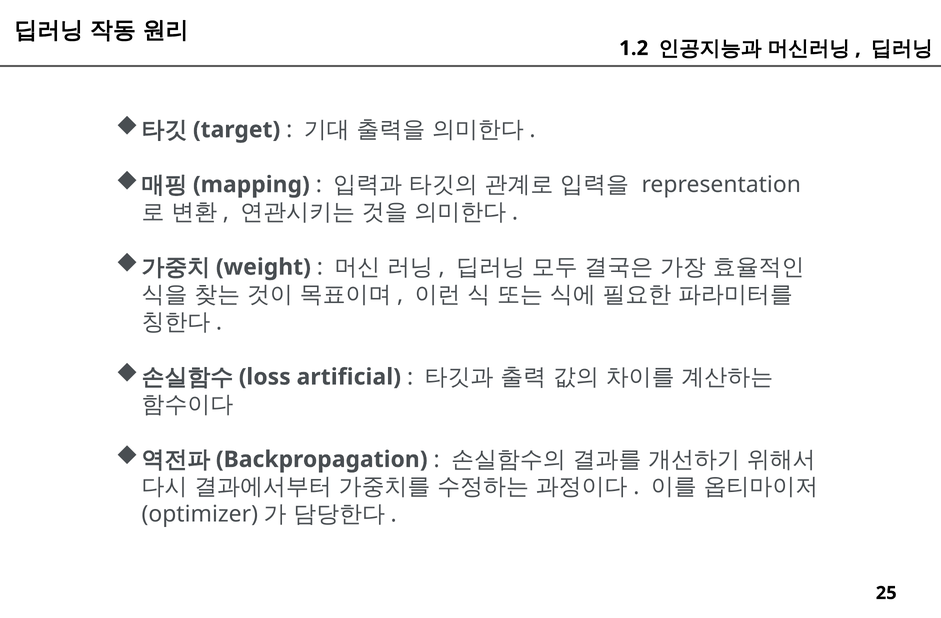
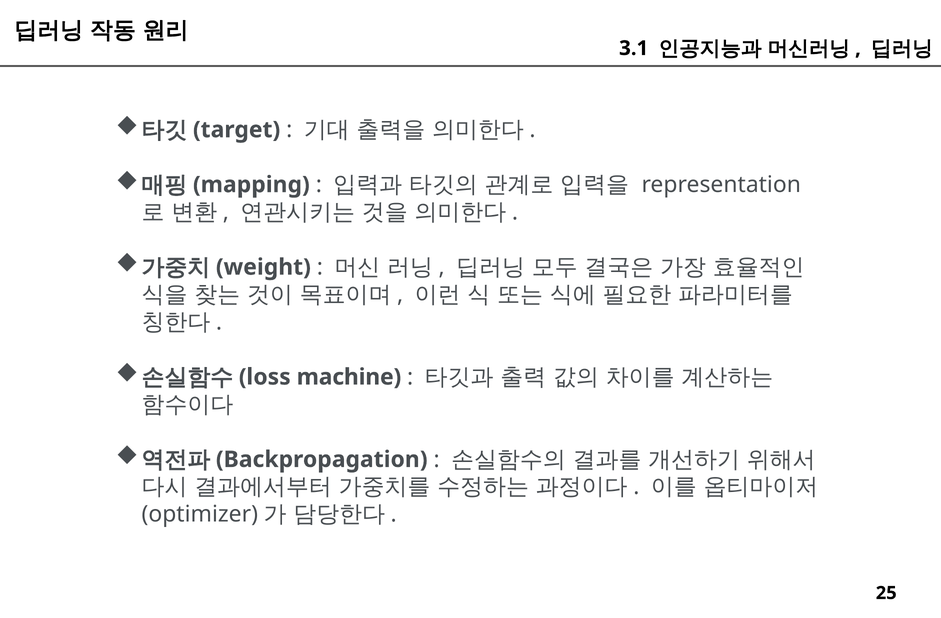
1.2: 1.2 -> 3.1
artificial: artificial -> machine
